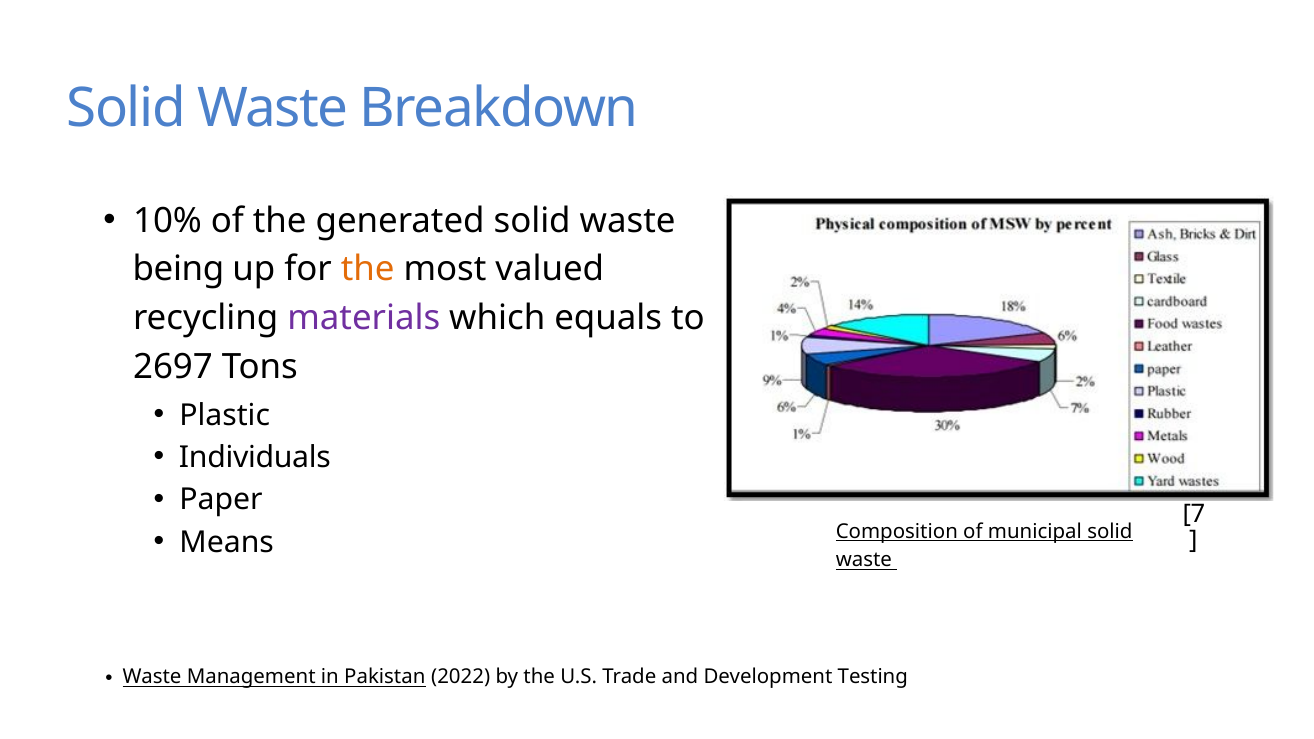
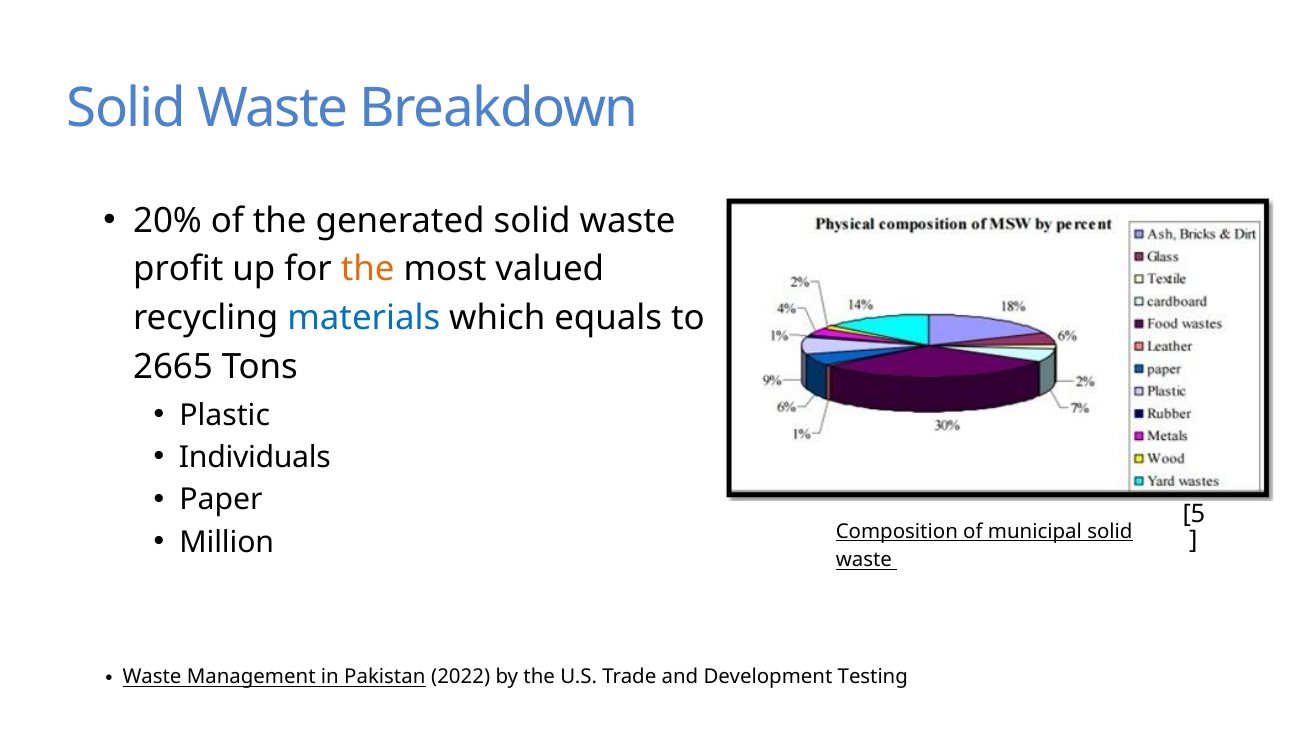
10%: 10% -> 20%
being: being -> profit
materials colour: purple -> blue
2697: 2697 -> 2665
7: 7 -> 5
Means: Means -> Million
